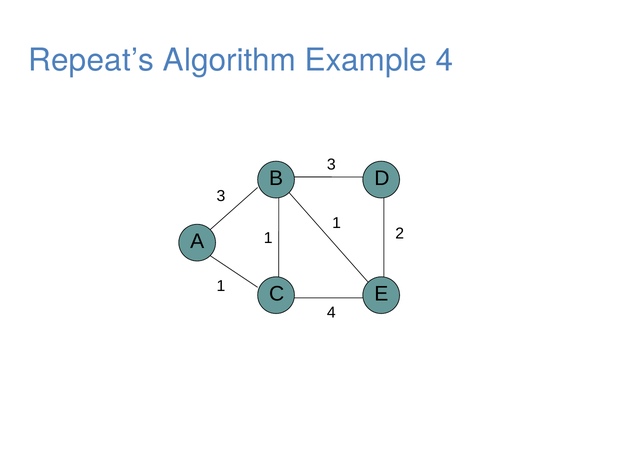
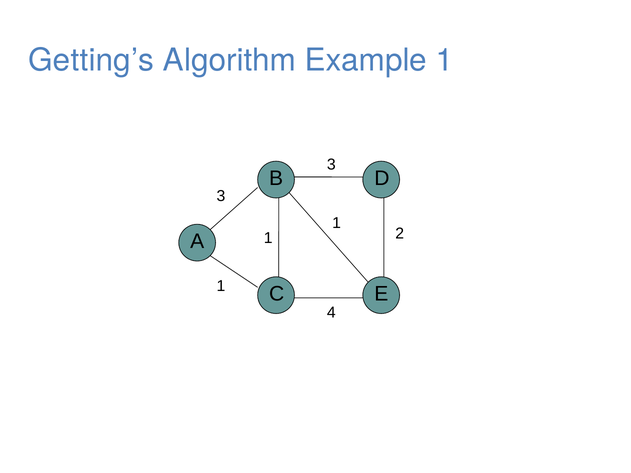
Repeat’s: Repeat’s -> Getting’s
Example 4: 4 -> 1
